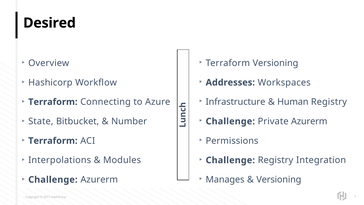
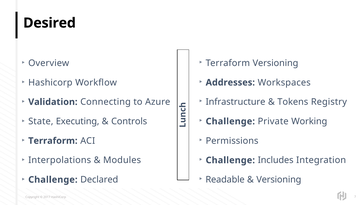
Human: Human -> Tokens
Terraform at (53, 102): Terraform -> Validation
Private Azurerm: Azurerm -> Working
Bitbucket: Bitbucket -> Executing
Number: Number -> Controls
Challenge Registry: Registry -> Includes
Manages: Manages -> Readable
Challenge Azurerm: Azurerm -> Declared
